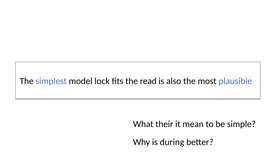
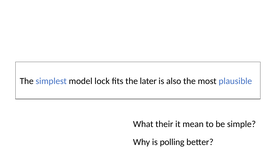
read: read -> later
during: during -> polling
